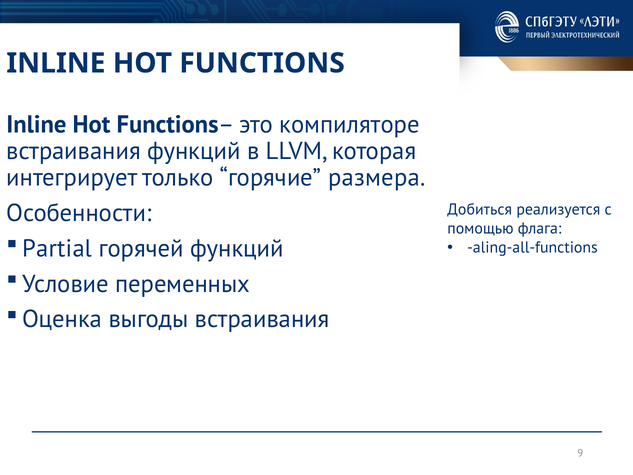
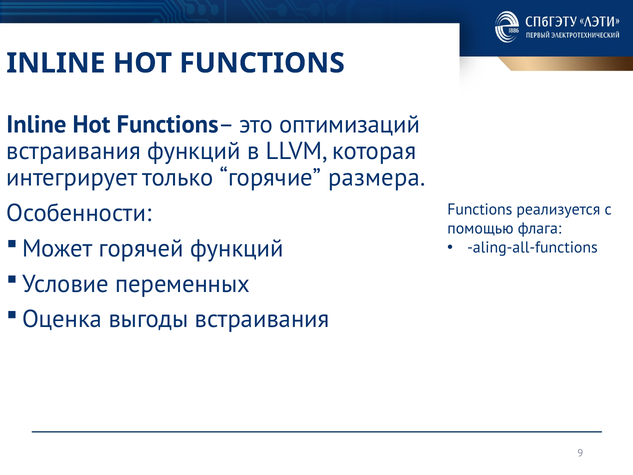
компиляторе: компиляторе -> оптимизаций
Добиться at (480, 210): Добиться -> Functions
Partial: Partial -> Может
